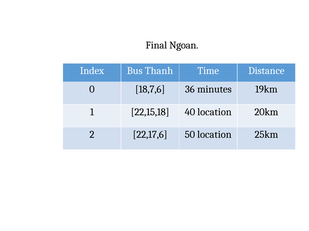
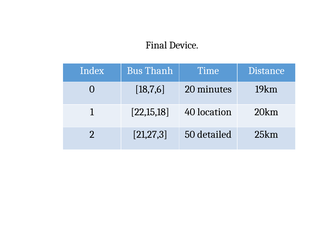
Ngoan: Ngoan -> Device
36: 36 -> 20
22,17,6: 22,17,6 -> 21,27,3
50 location: location -> detailed
